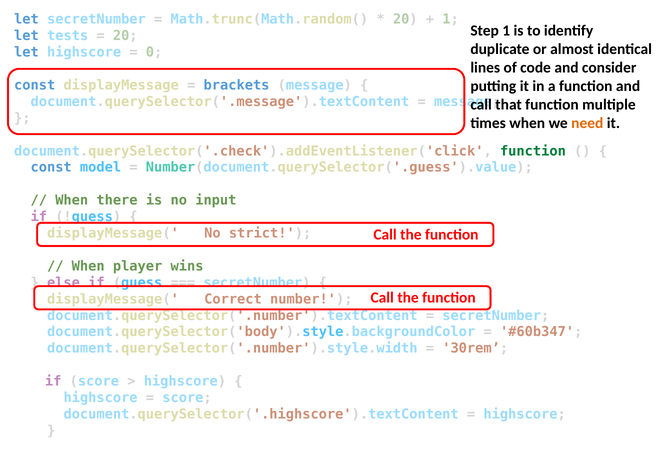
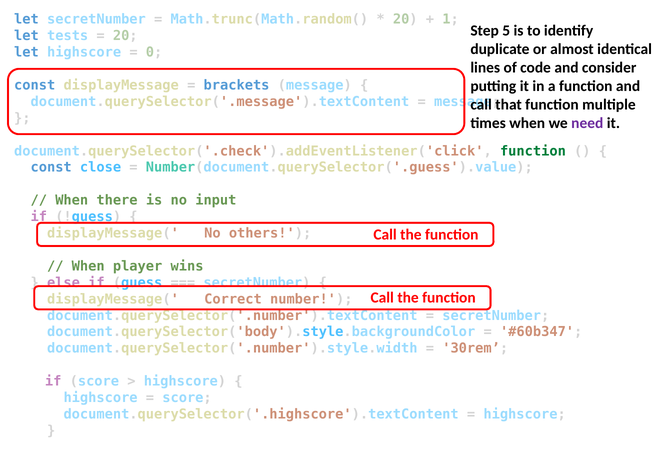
Step 1: 1 -> 5
need colour: orange -> purple
model: model -> close
strict: strict -> others
